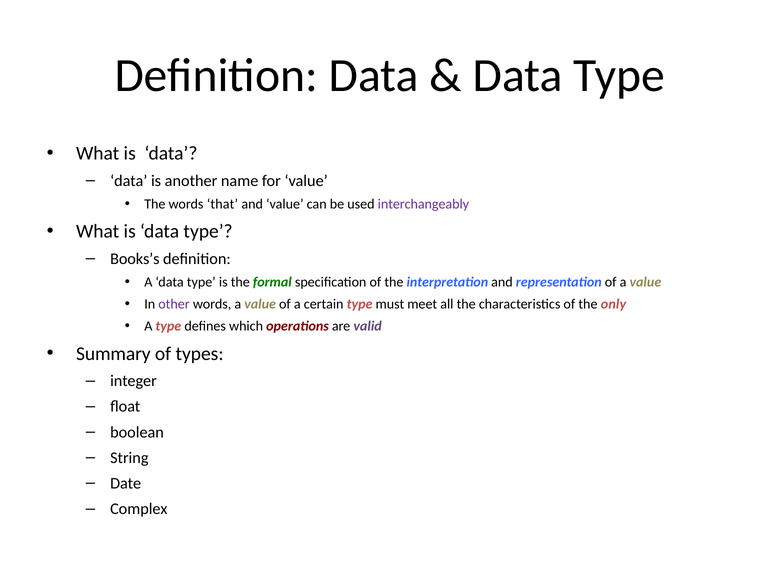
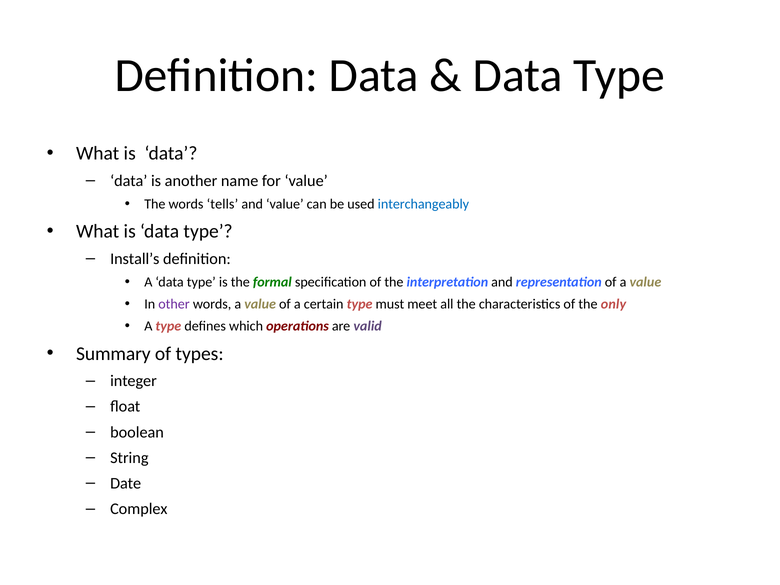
that: that -> tells
interchangeably colour: purple -> blue
Books’s: Books’s -> Install’s
